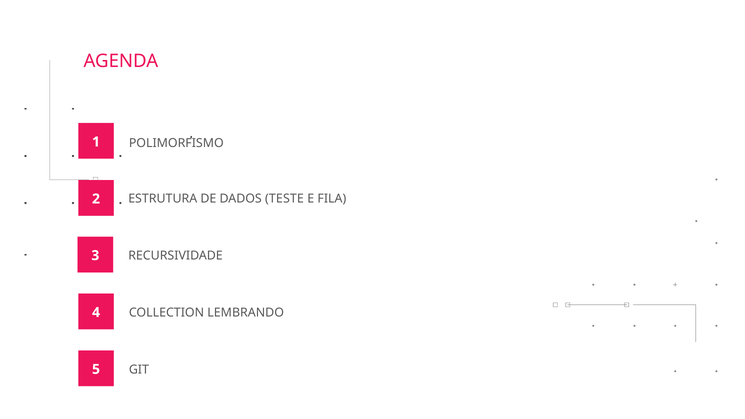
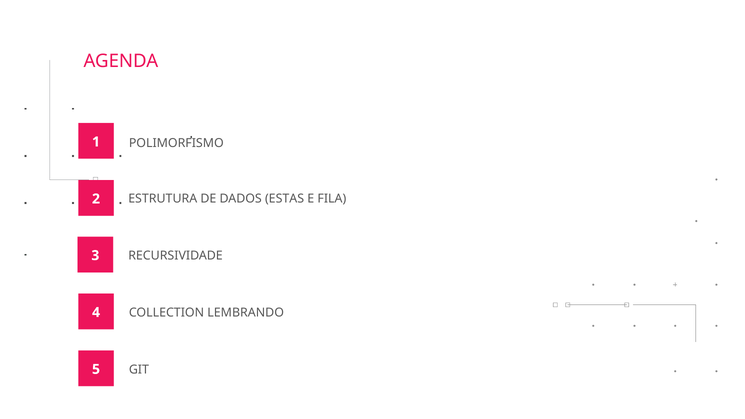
TESTE: TESTE -> ESTAS
